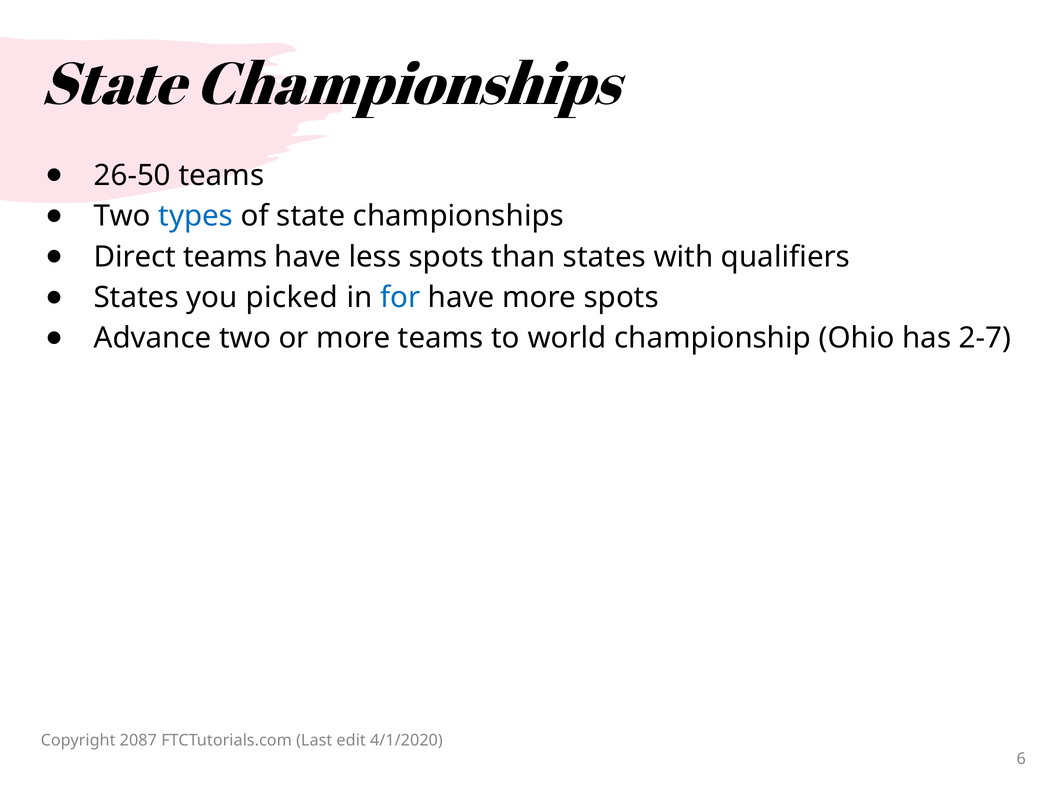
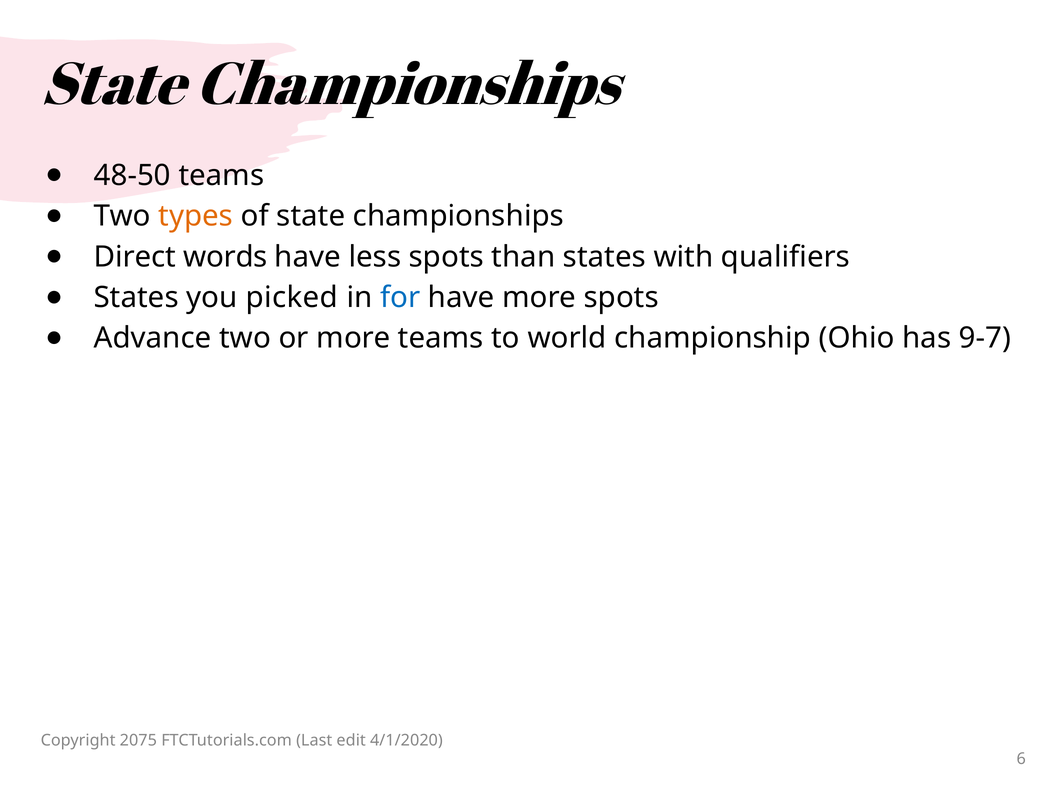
26-50: 26-50 -> 48-50
types colour: blue -> orange
Direct teams: teams -> words
2-7: 2-7 -> 9-7
2087: 2087 -> 2075
